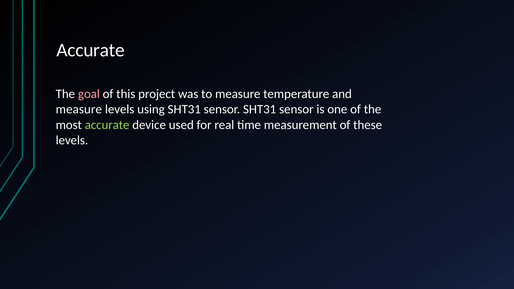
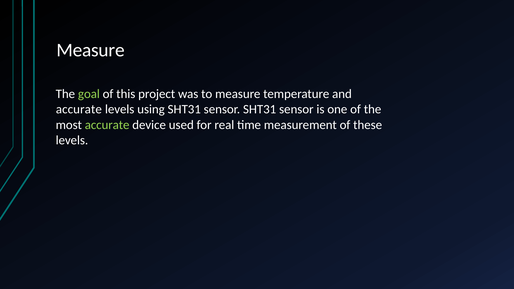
Accurate at (91, 50): Accurate -> Measure
goal colour: pink -> light green
measure at (79, 109): measure -> accurate
